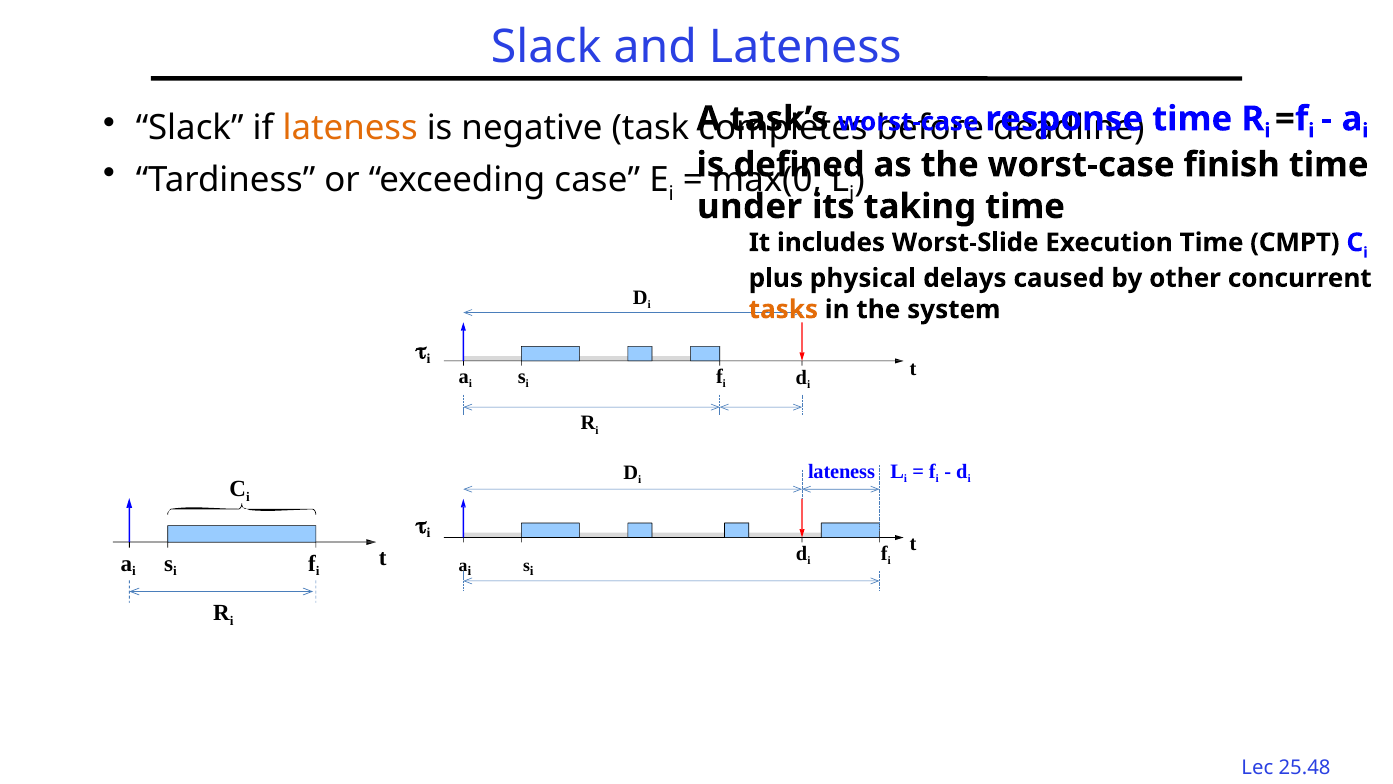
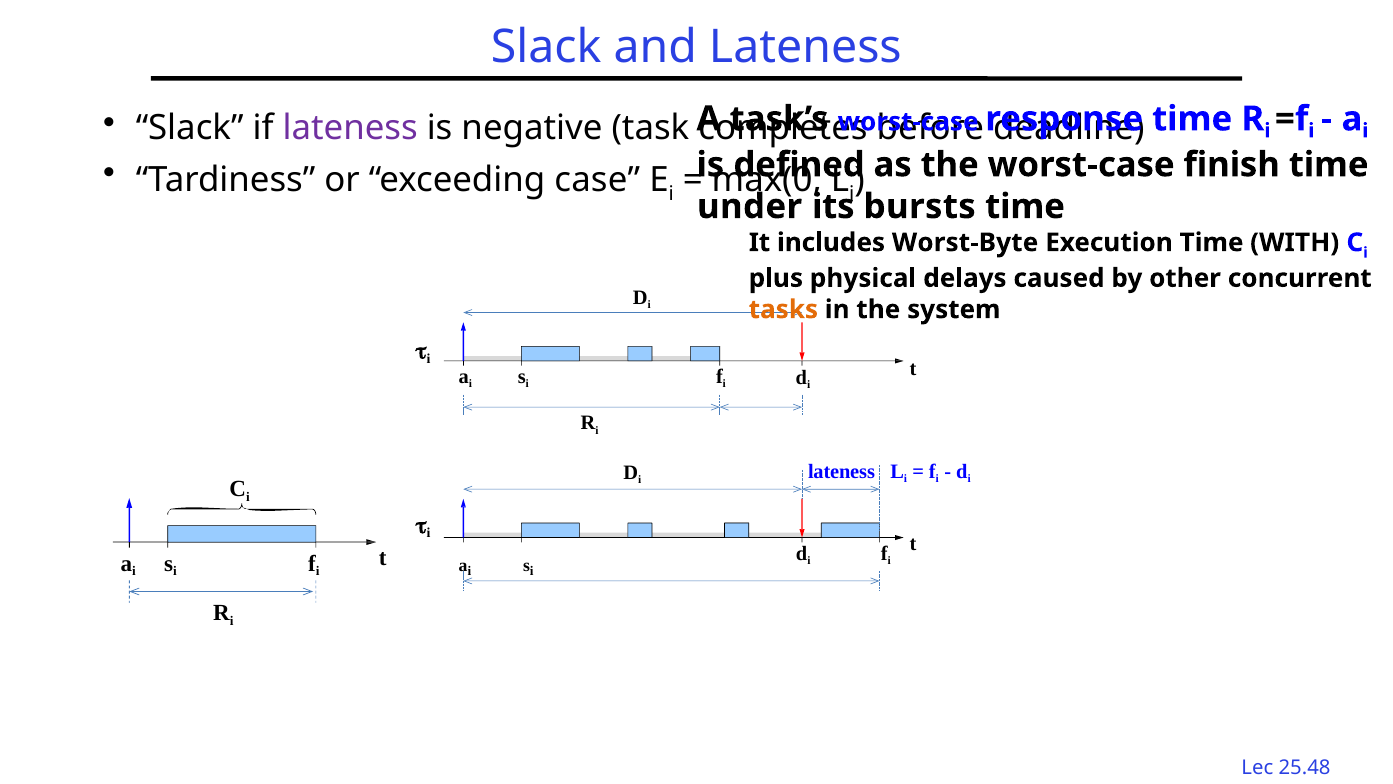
lateness at (350, 128) colour: orange -> purple
taking: taking -> bursts
Worst-Slide: Worst-Slide -> Worst-Byte
CMPT: CMPT -> WITH
